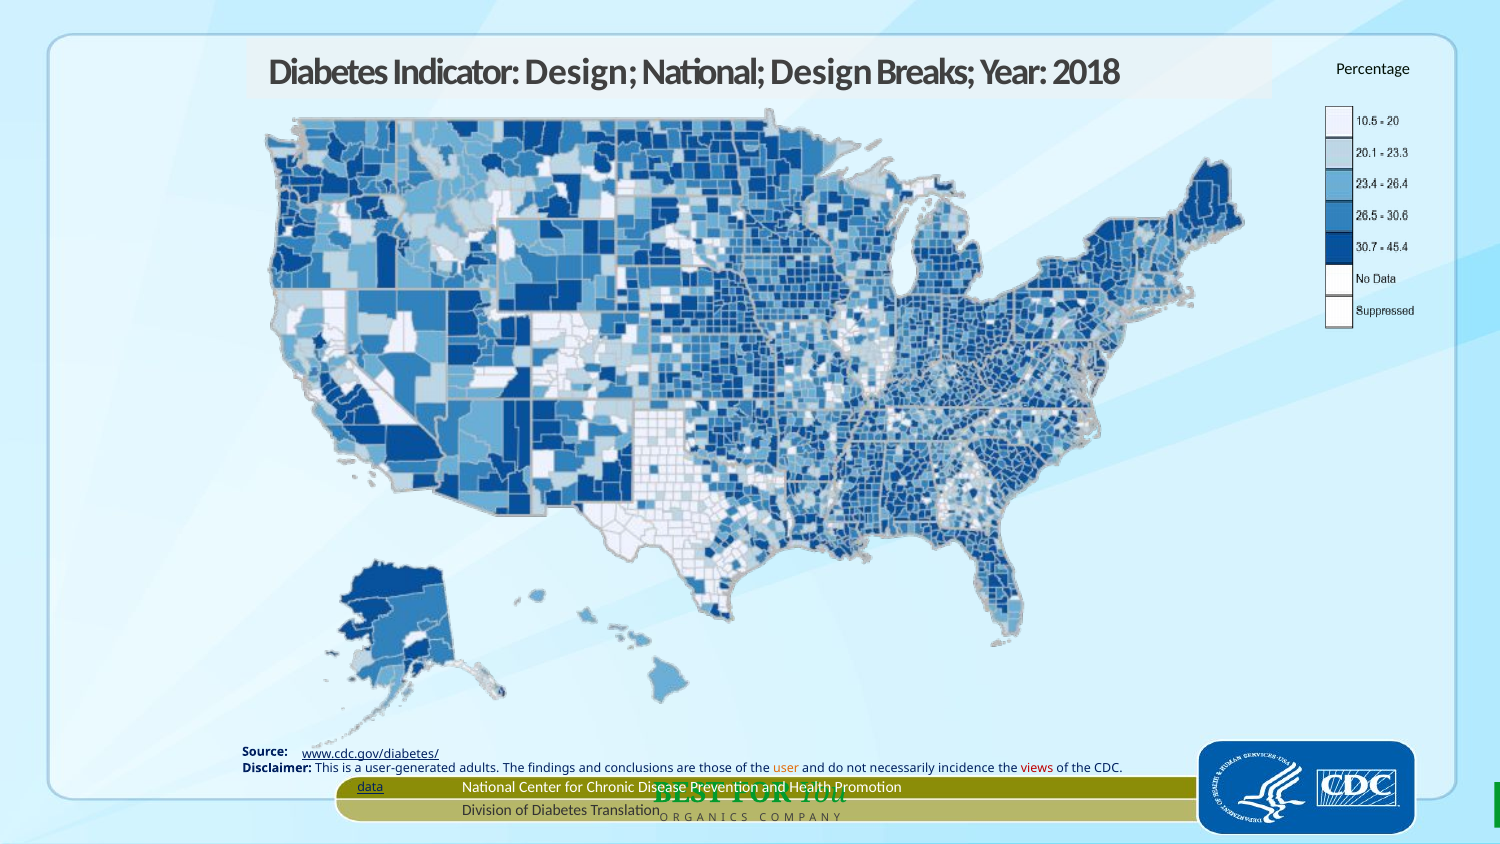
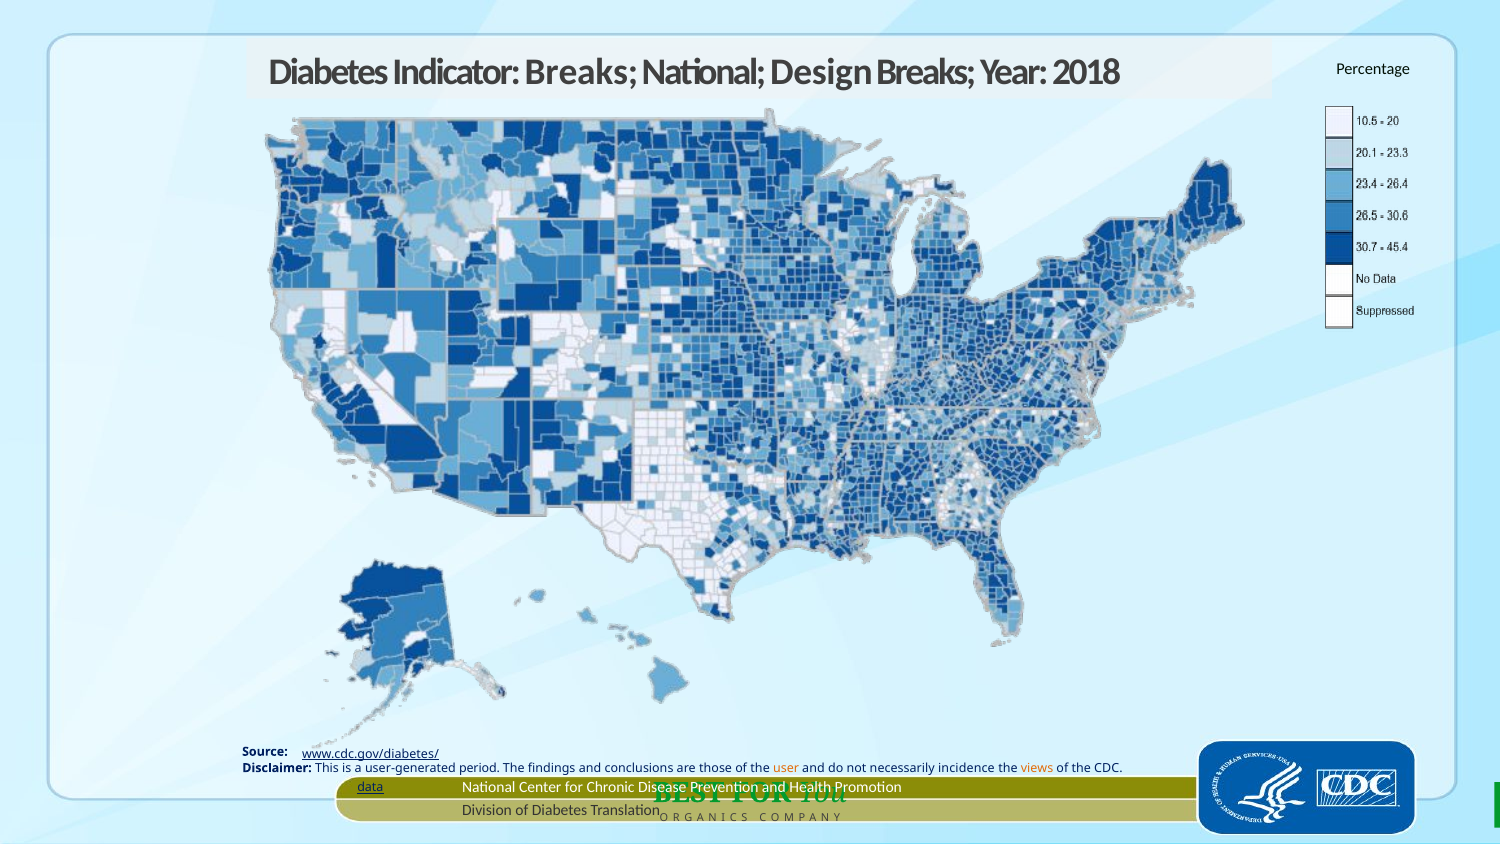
Indicator Design: Design -> Breaks
adults: adults -> period
views colour: red -> orange
